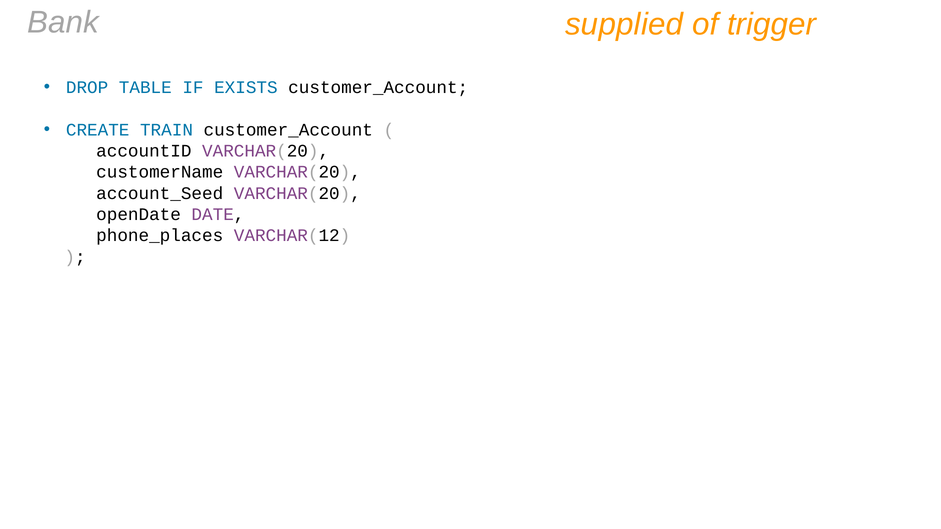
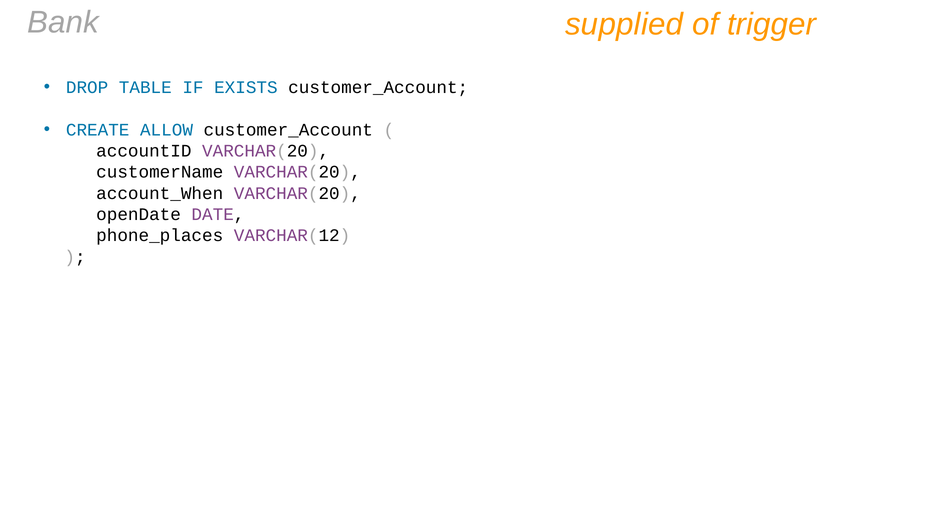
TRAIN: TRAIN -> ALLOW
account_Seed: account_Seed -> account_When
